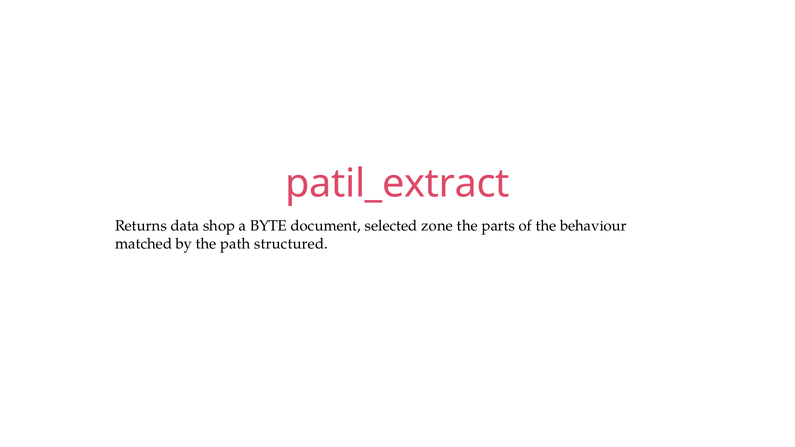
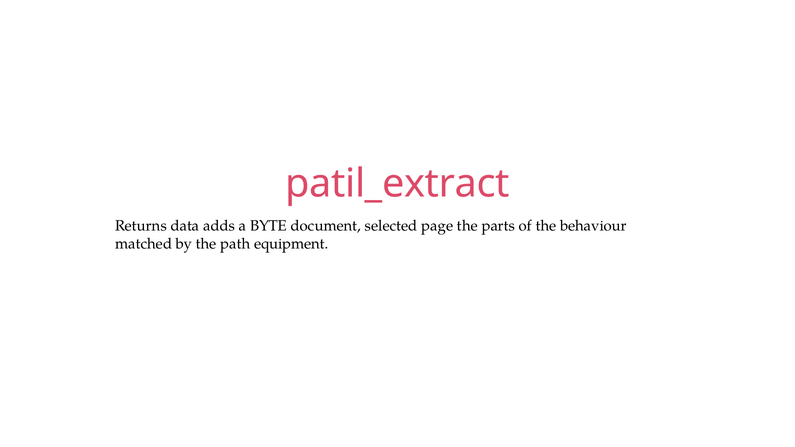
shop: shop -> adds
zone: zone -> page
structured: structured -> equipment
